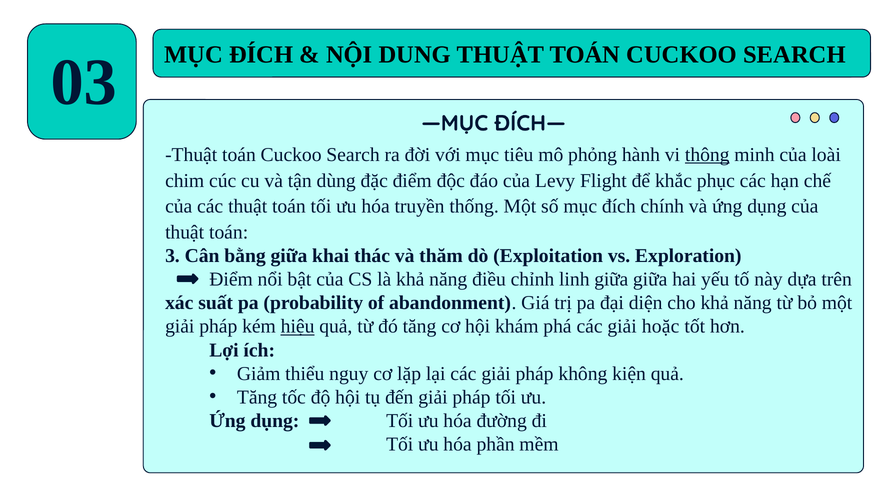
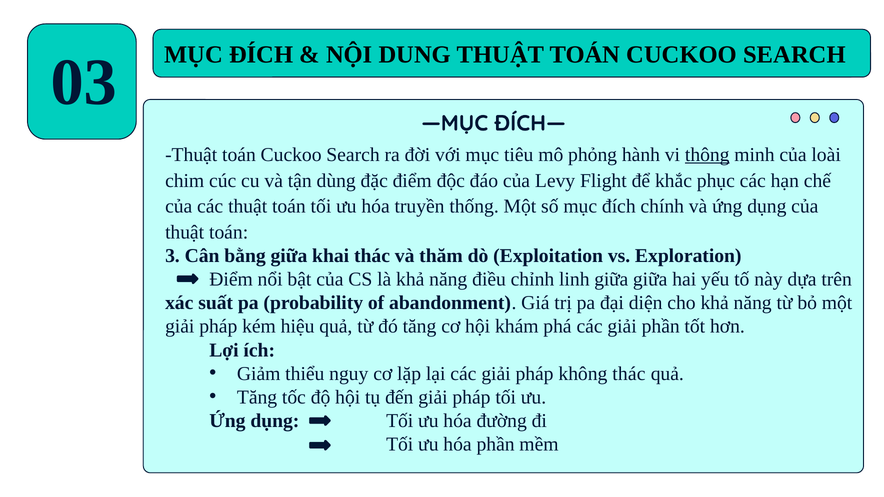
hiệu underline: present -> none
giải hoặc: hoặc -> phần
không kiện: kiện -> thác
